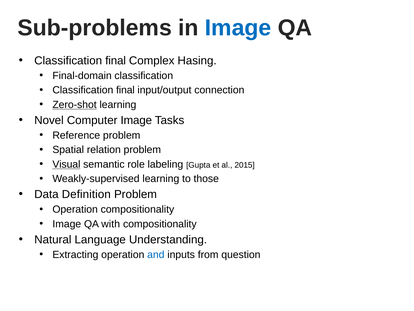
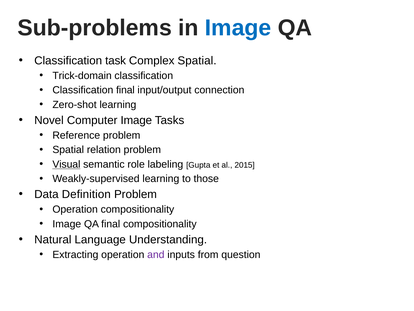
final at (116, 60): final -> task
Complex Hasing: Hasing -> Spatial
Final-domain: Final-domain -> Trick-domain
Zero-shot underline: present -> none
QA with: with -> final
and colour: blue -> purple
